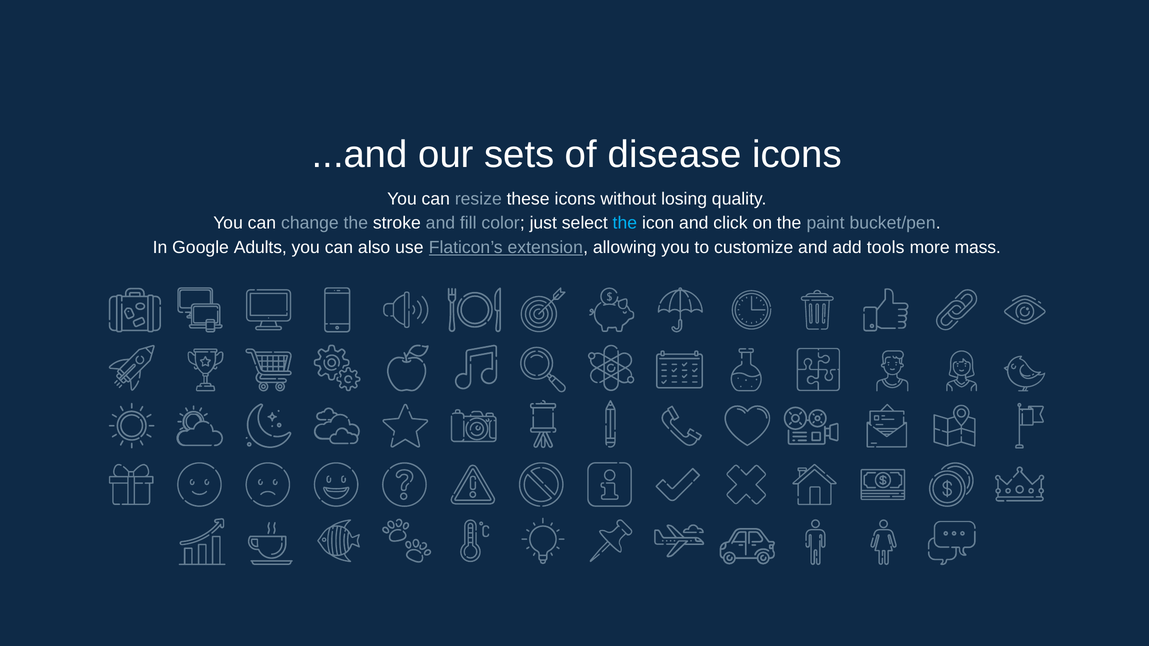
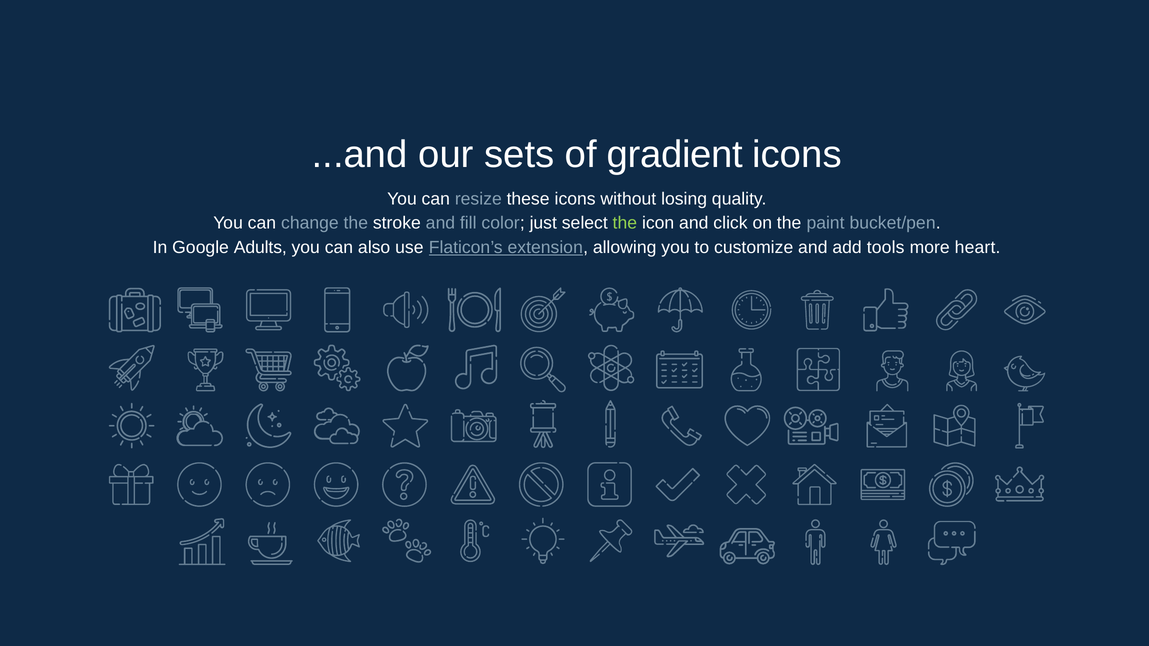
disease: disease -> gradient
the at (625, 223) colour: light blue -> light green
mass: mass -> heart
